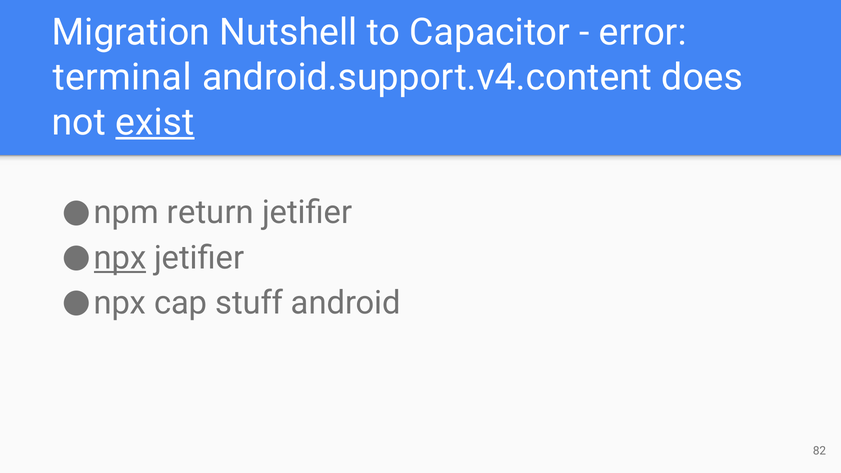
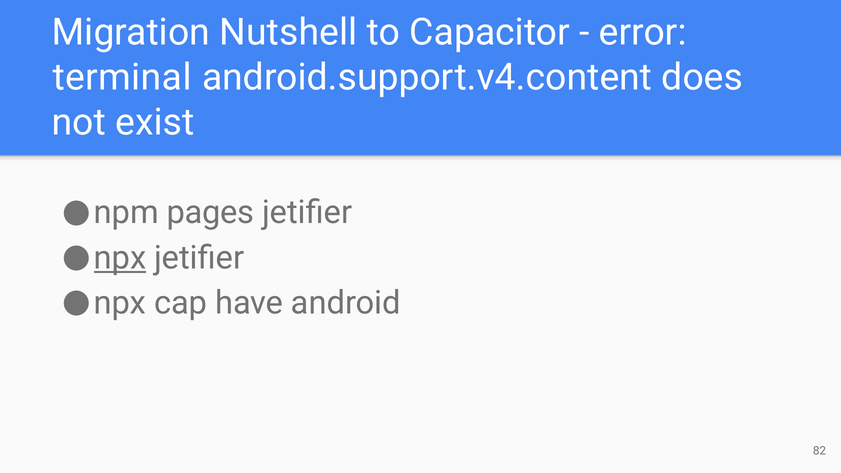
exist underline: present -> none
return: return -> pages
stuff: stuff -> have
